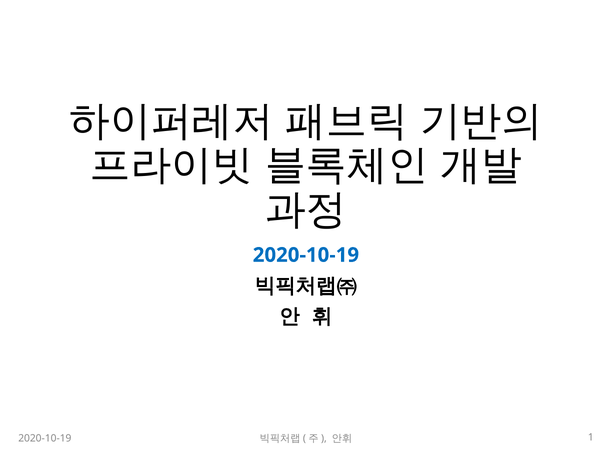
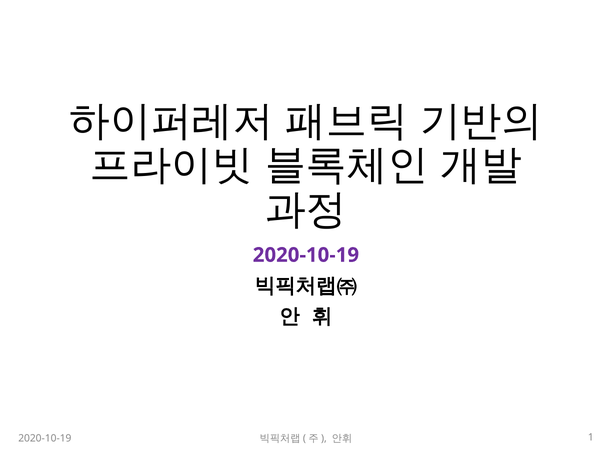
2020-10-19 at (306, 255) colour: blue -> purple
